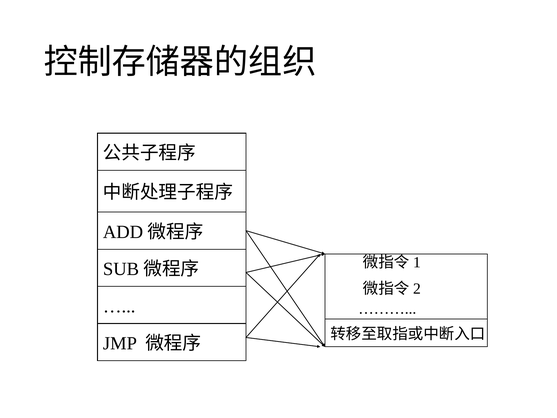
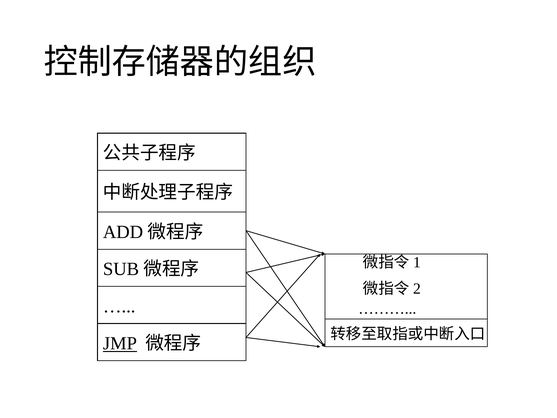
JMP underline: none -> present
